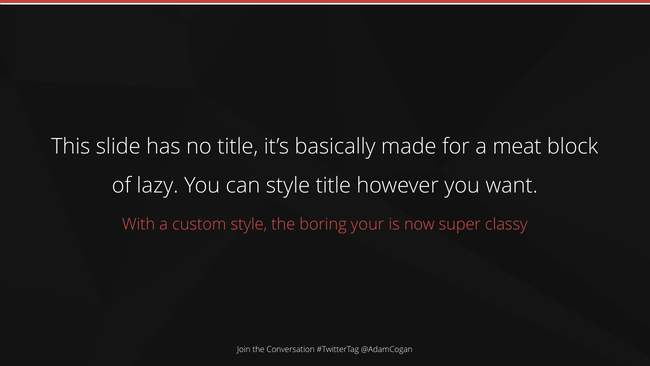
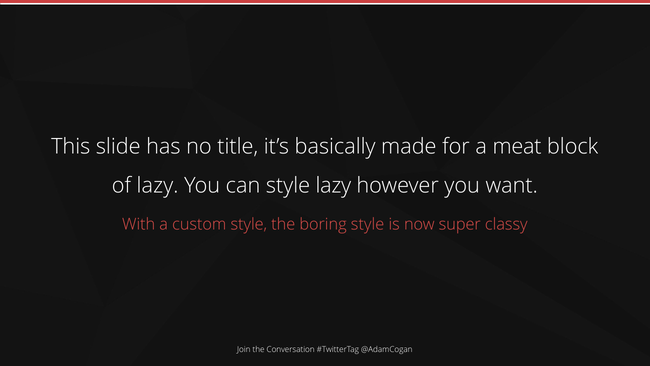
style title: title -> lazy
boring your: your -> style
